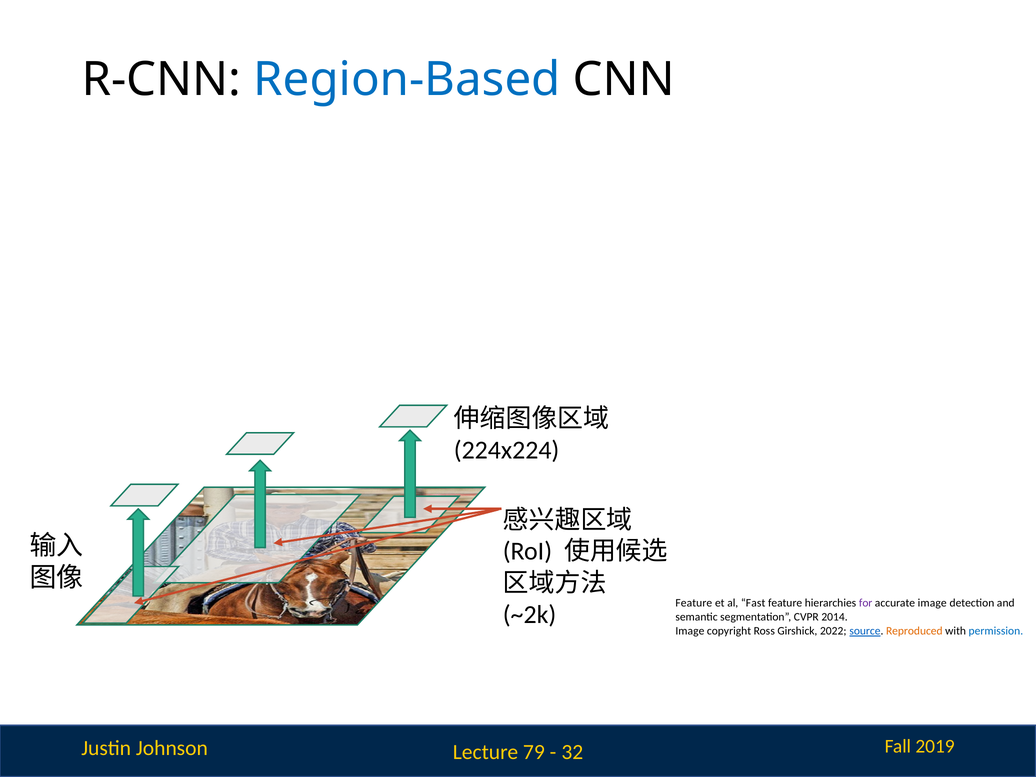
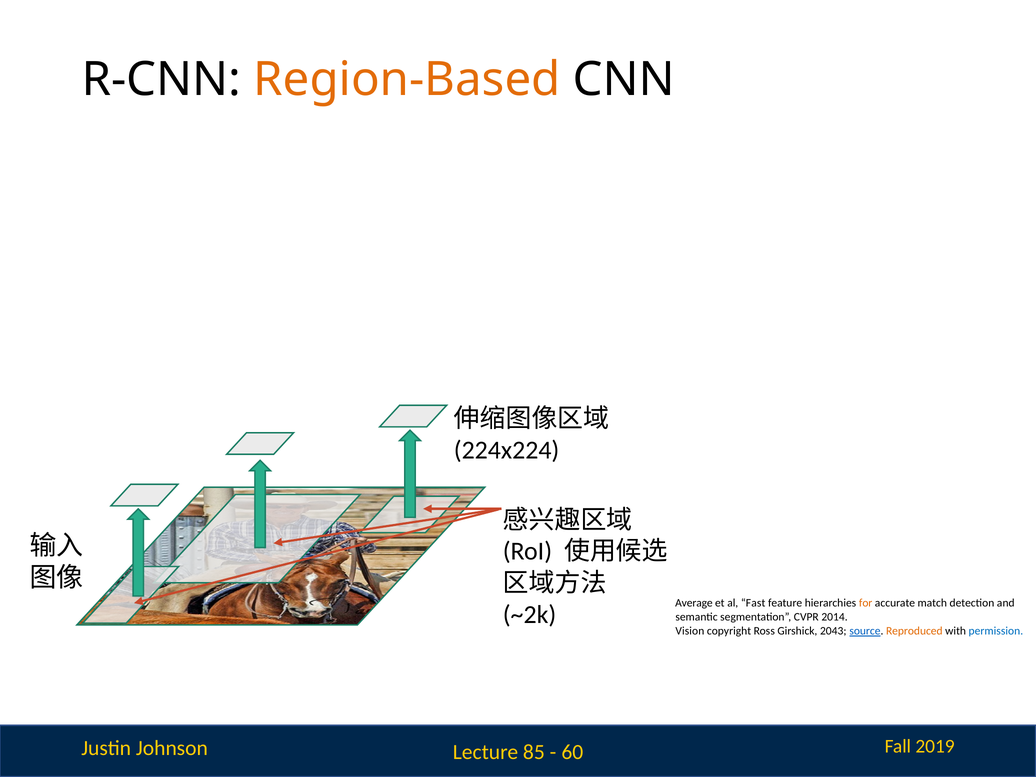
Region-Based colour: blue -> orange
~2k Feature: Feature -> Average
for colour: purple -> orange
accurate image: image -> match
Image at (690, 631): Image -> Vision
2022: 2022 -> 2043
79: 79 -> 85
32: 32 -> 60
